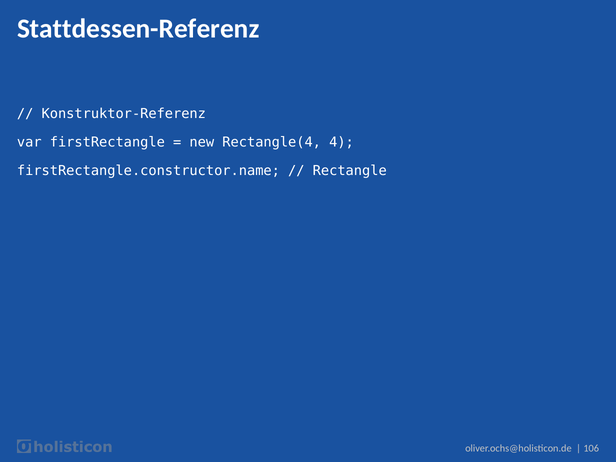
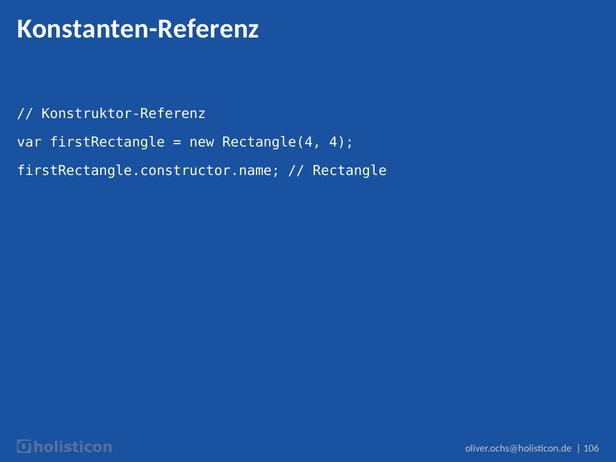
Stattdessen-Referenz: Stattdessen-Referenz -> Konstanten-Referenz
